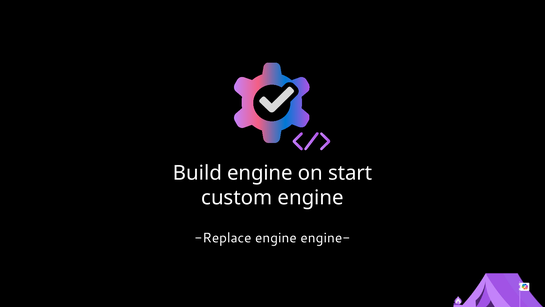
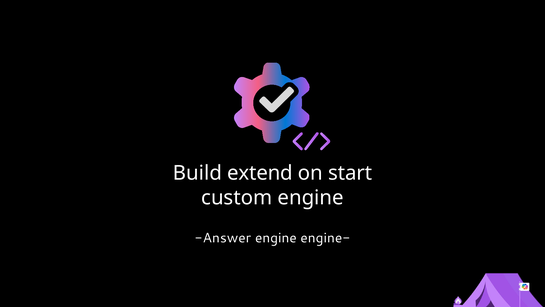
Build engine: engine -> extend
Replace: Replace -> Answer
